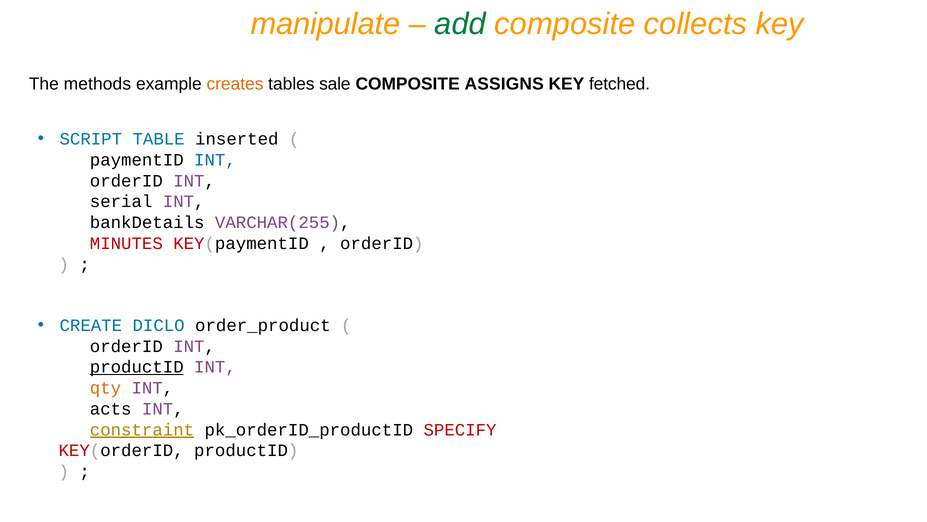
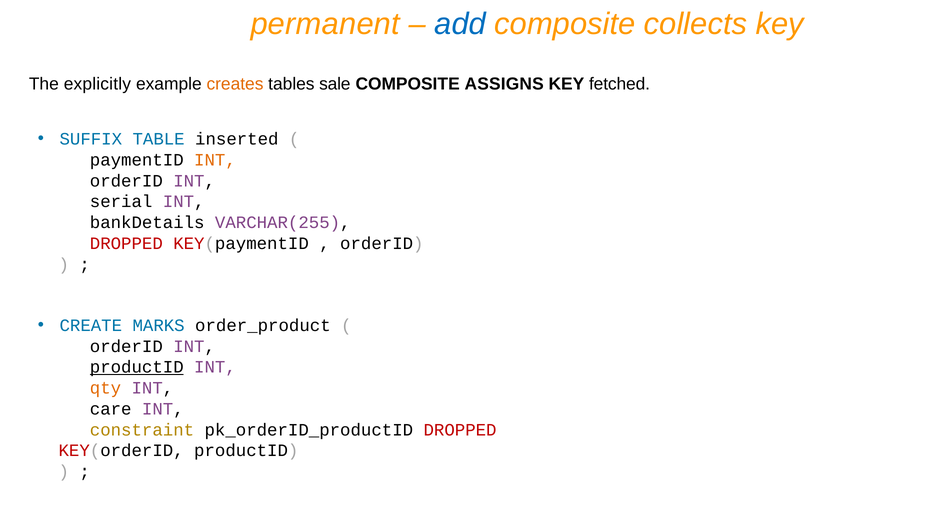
manipulate: manipulate -> permanent
add colour: green -> blue
methods: methods -> explicitly
SCRIPT: SCRIPT -> SUFFIX
INT at (215, 160) colour: blue -> orange
MINUTES at (126, 243): MINUTES -> DROPPED
DICLO: DICLO -> MARKS
acts: acts -> care
constraint underline: present -> none
pk_orderID_productID SPECIFY: SPECIFY -> DROPPED
